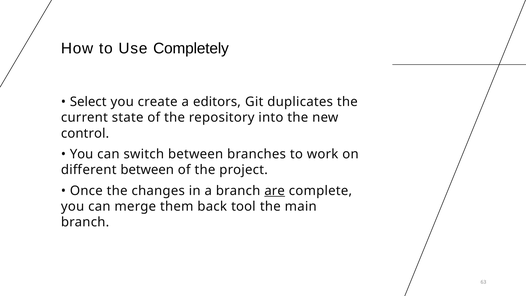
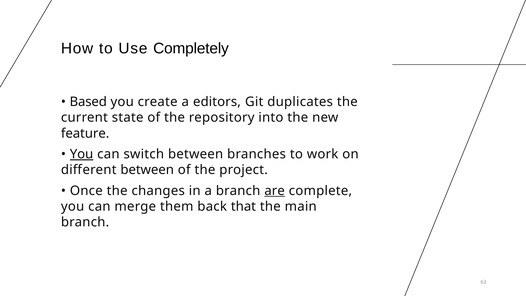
Select: Select -> Based
control: control -> feature
You at (82, 154) underline: none -> present
tool: tool -> that
